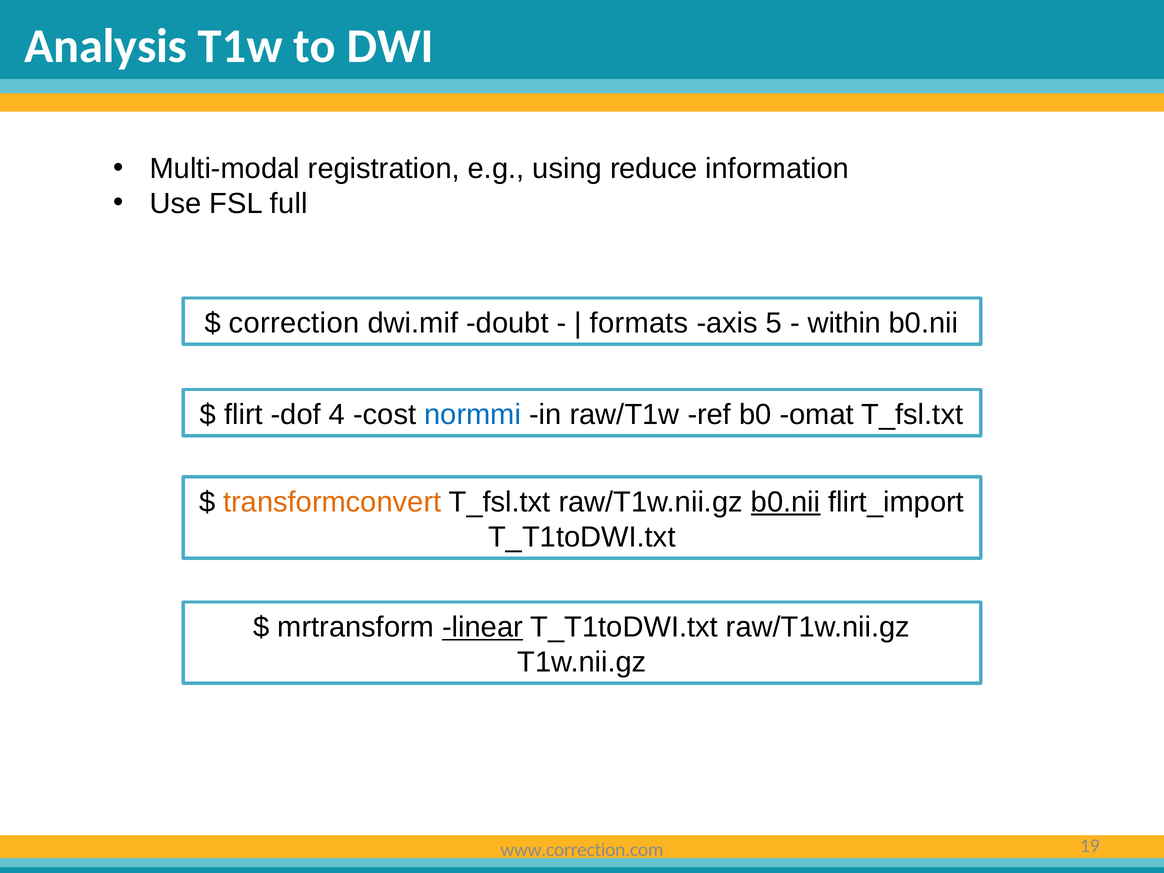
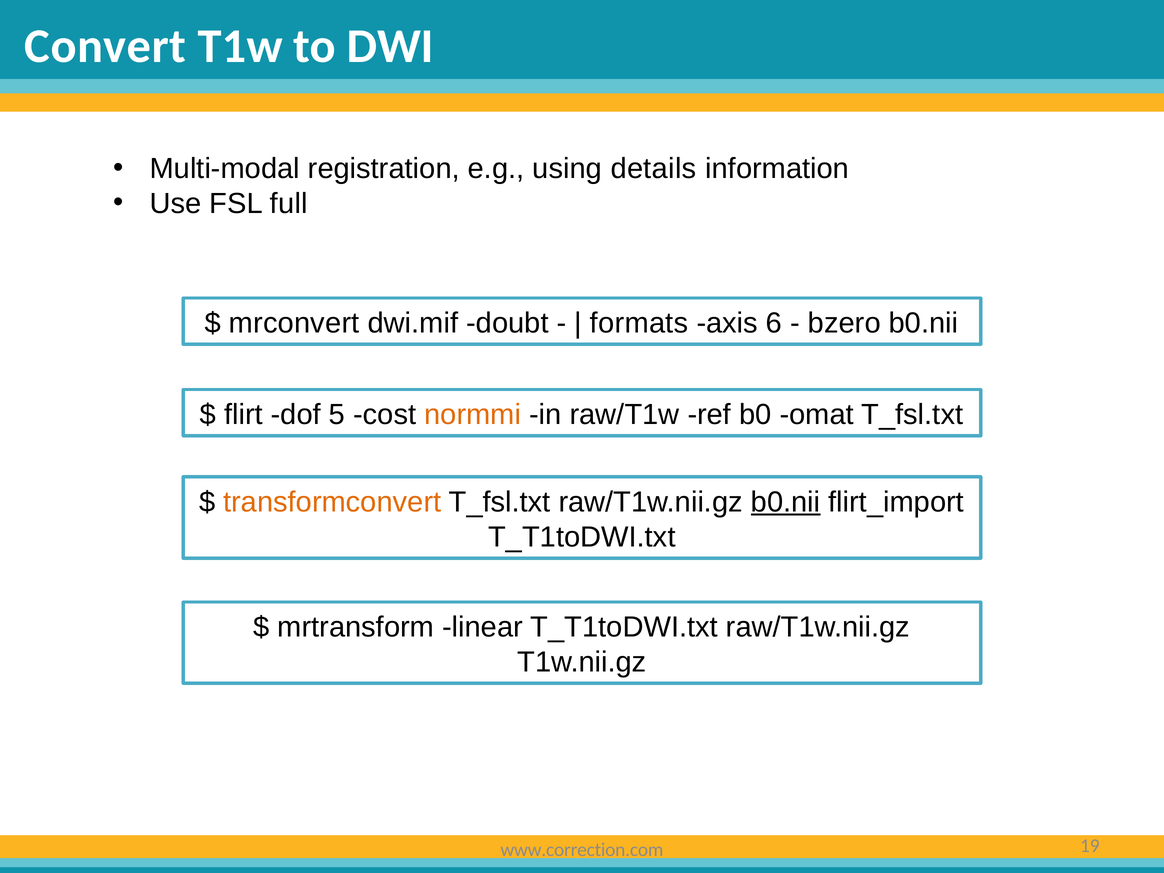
Analysis: Analysis -> Convert
reduce: reduce -> details
correction: correction -> mrconvert
5: 5 -> 6
within: within -> bzero
4: 4 -> 5
normmi colour: blue -> orange
linear underline: present -> none
